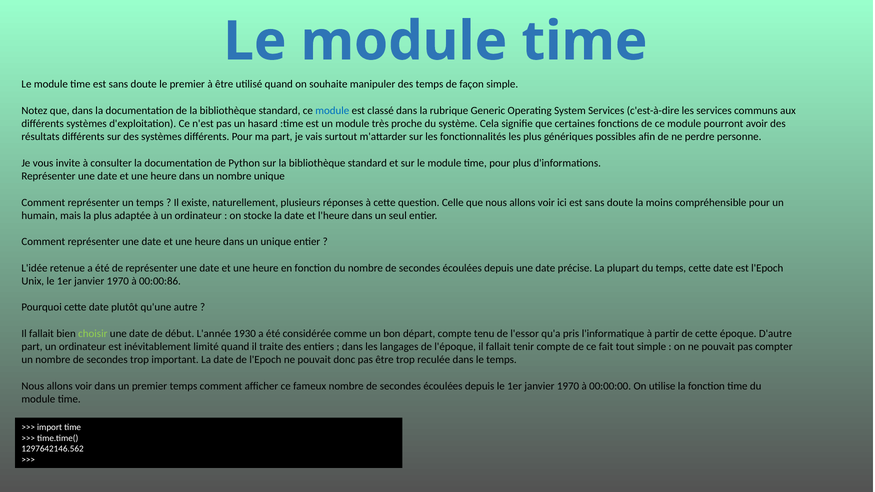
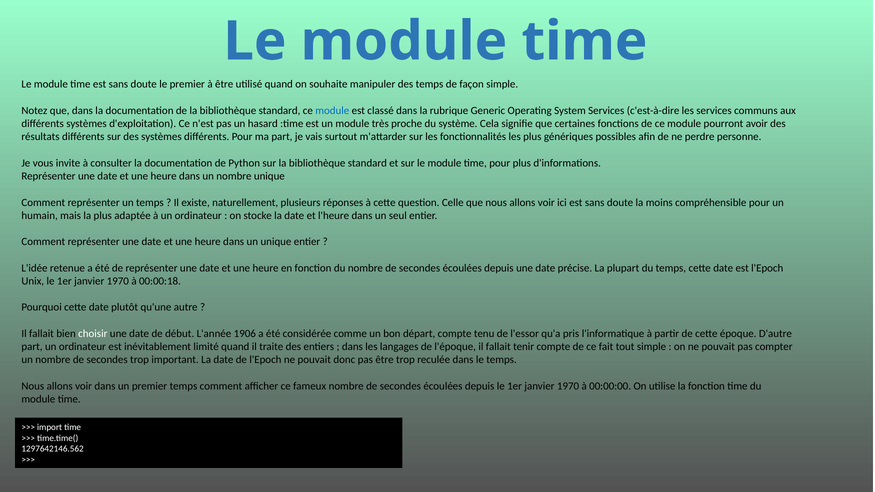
00:00:86: 00:00:86 -> 00:00:18
choisir colour: light green -> white
1930: 1930 -> 1906
